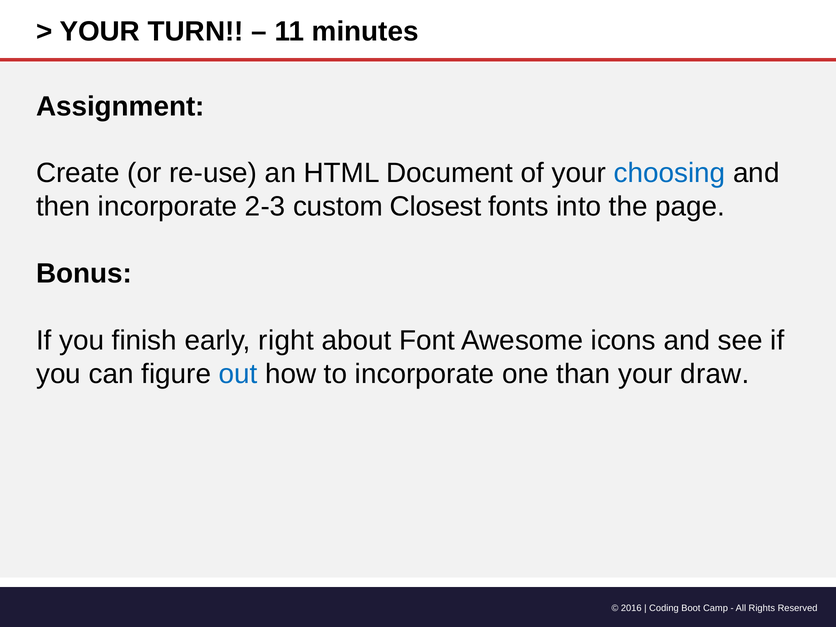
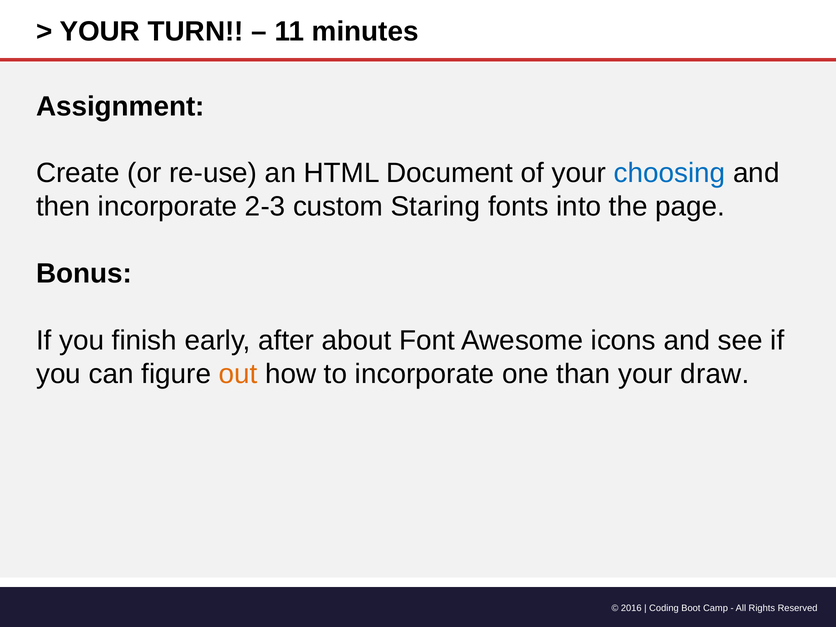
Closest: Closest -> Staring
right: right -> after
out colour: blue -> orange
